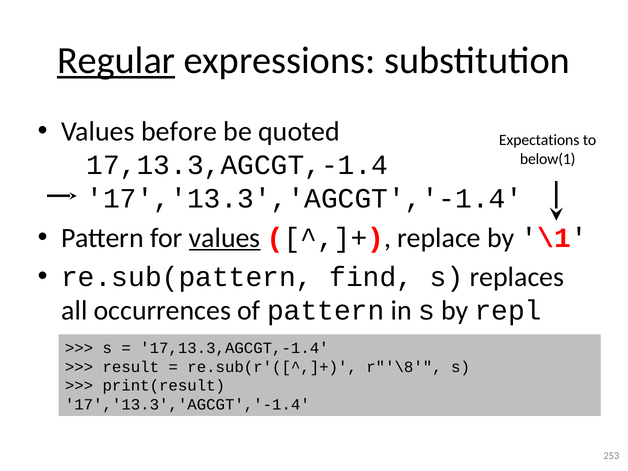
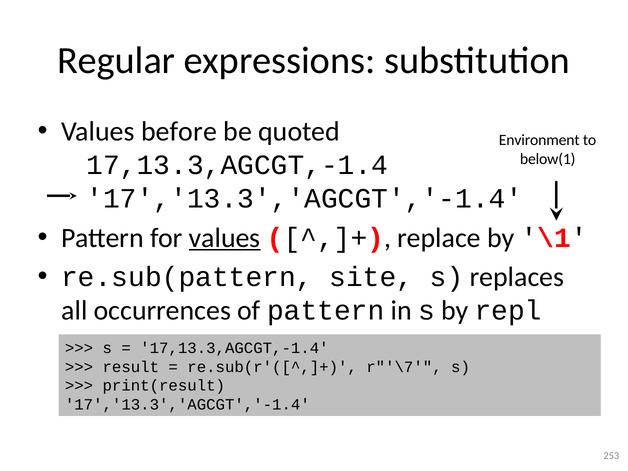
Regular underline: present -> none
Expectations: Expectations -> Environment
find: find -> site
r"'\8: r"'\8 -> r"'\7
